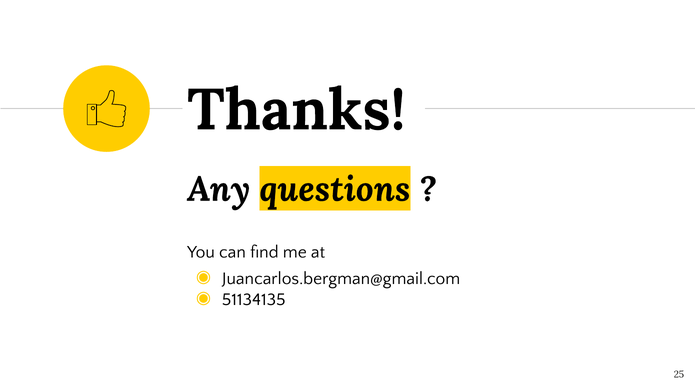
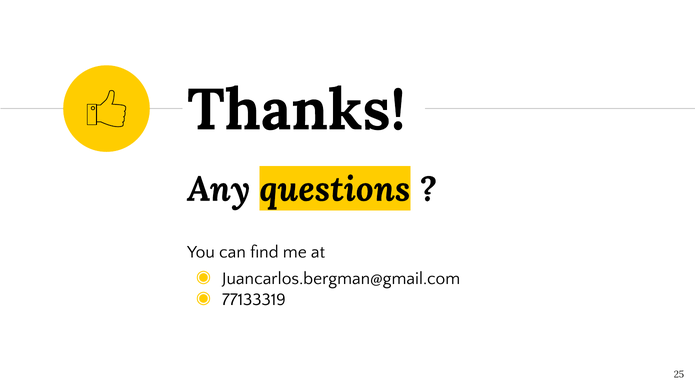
51134135: 51134135 -> 77133319
